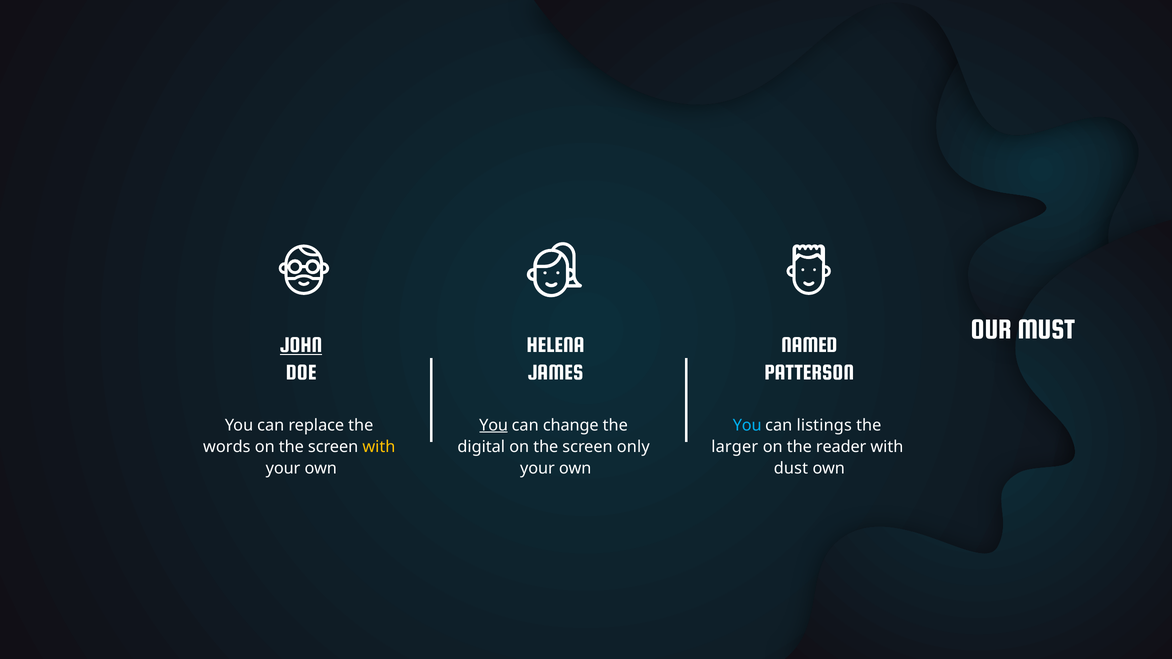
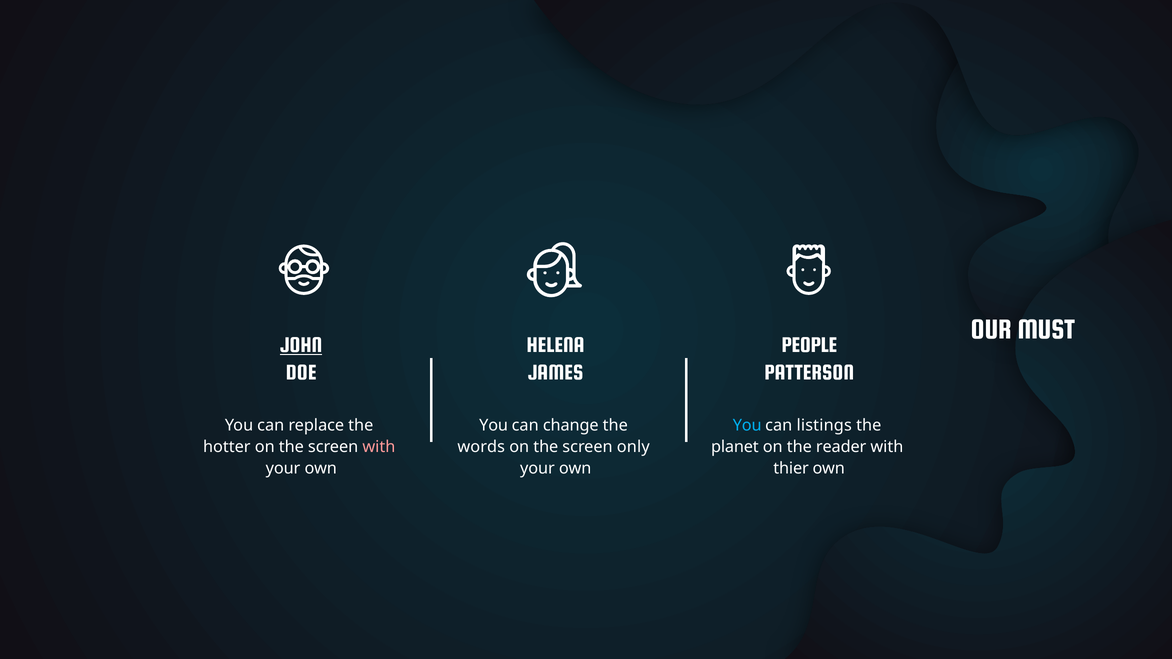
NAMED: NAMED -> PEOPLE
You at (494, 425) underline: present -> none
words: words -> hotter
with at (379, 447) colour: yellow -> pink
digital: digital -> words
larger: larger -> planet
dust: dust -> thier
